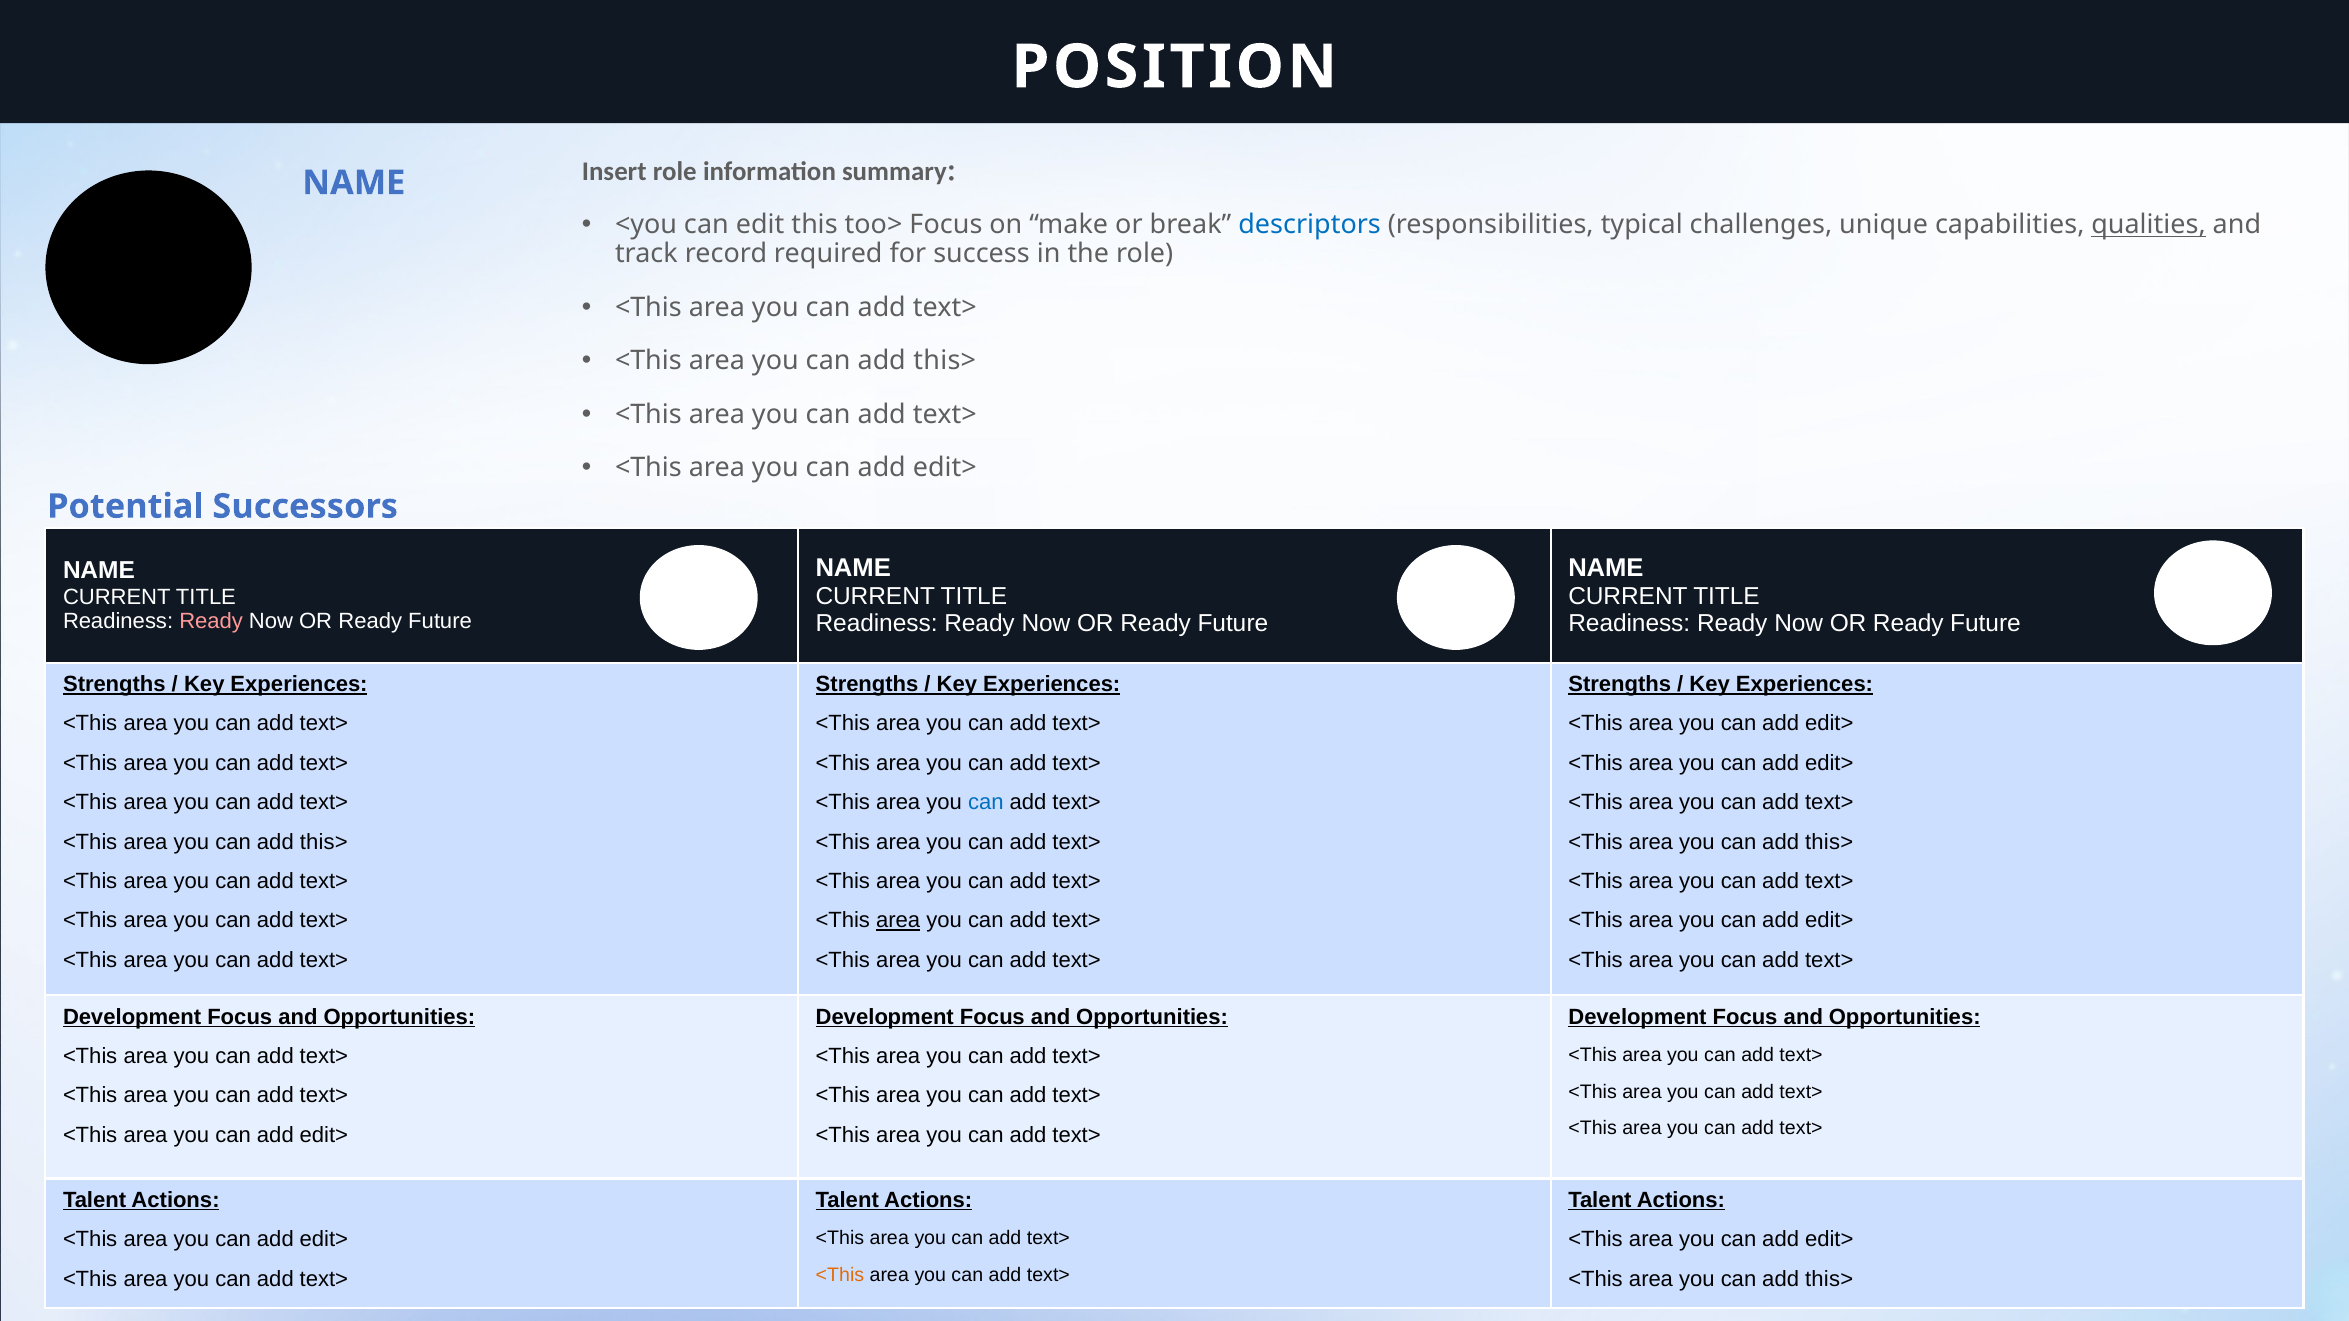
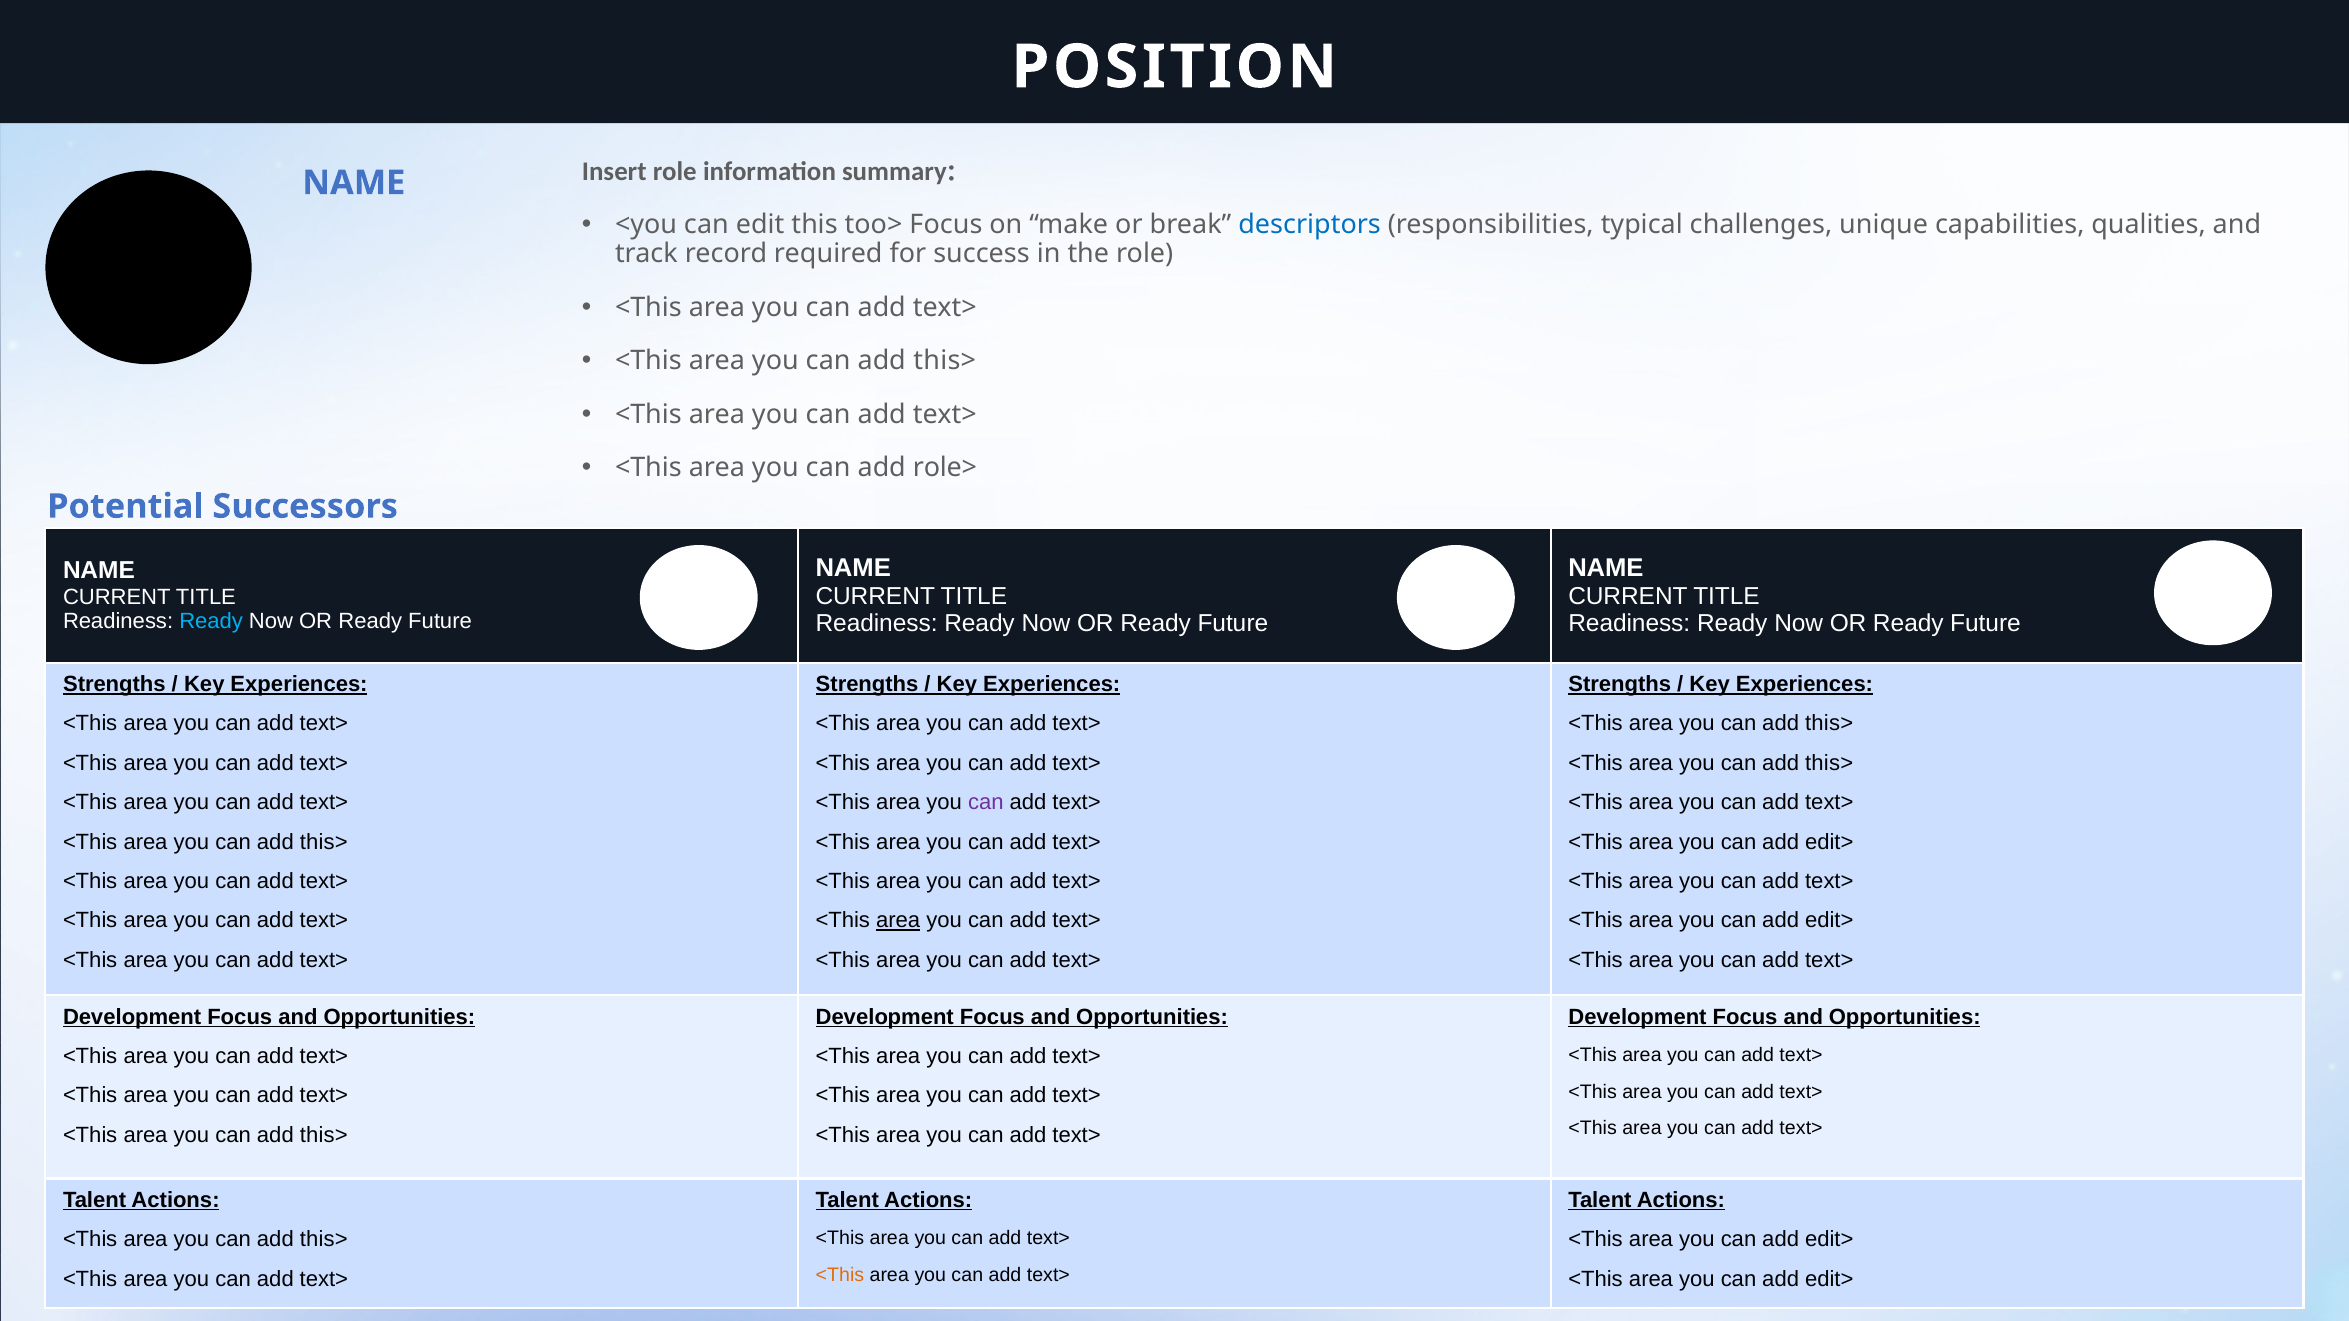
qualities underline: present -> none
edit> at (945, 468): edit> -> role>
Ready at (211, 622) colour: pink -> light blue
edit> at (1829, 724): edit> -> this>
edit> at (1829, 763): edit> -> this>
can at (986, 803) colour: blue -> purple
this> at (1829, 842): this> -> edit>
edit> at (324, 1135): edit> -> this>
edit> at (324, 1240): edit> -> this>
this> at (1829, 1279): this> -> edit>
